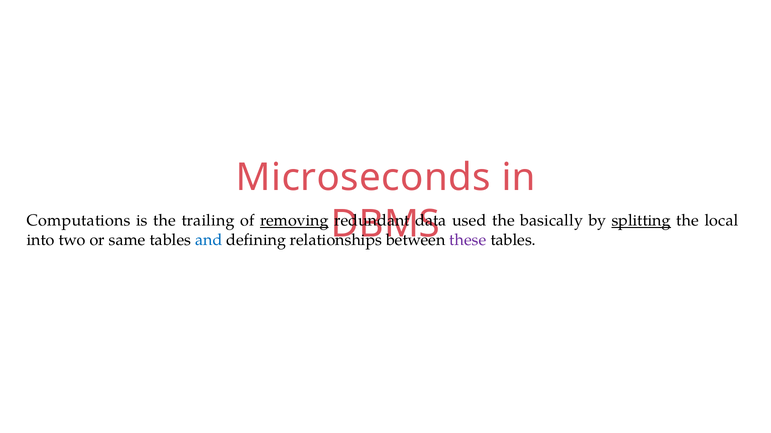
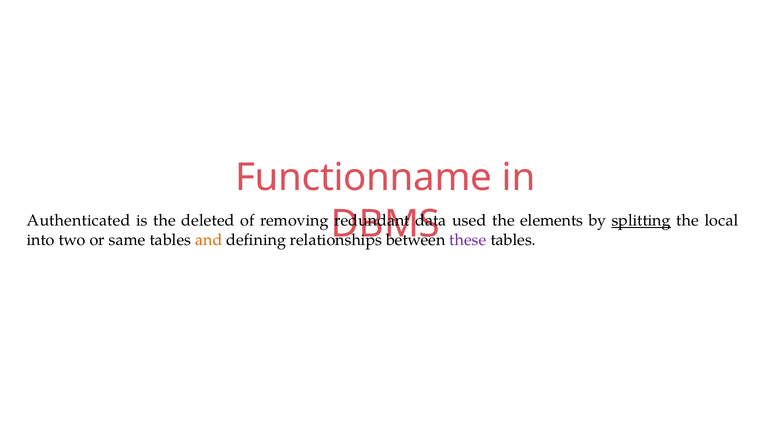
Microseconds: Microseconds -> Functionname
Computations: Computations -> Authenticated
trailing: trailing -> deleted
removing underline: present -> none
basically: basically -> elements
and colour: blue -> orange
